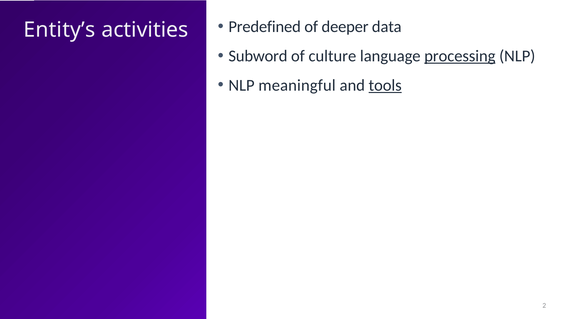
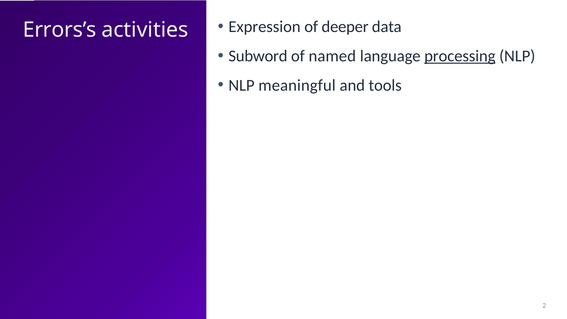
Entity’s: Entity’s -> Errors’s
Predefined: Predefined -> Expression
culture: culture -> named
tools underline: present -> none
